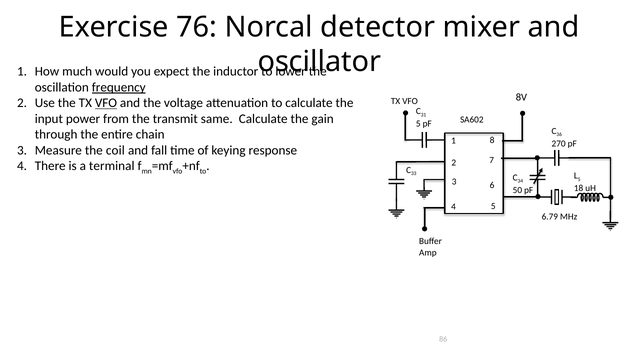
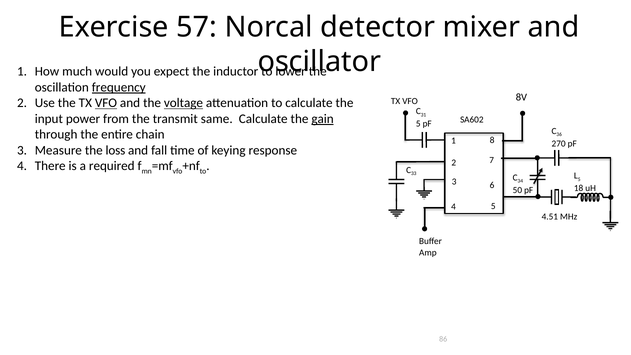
76: 76 -> 57
voltage underline: none -> present
gain underline: none -> present
coil: coil -> loss
terminal: terminal -> required
6.79: 6.79 -> 4.51
